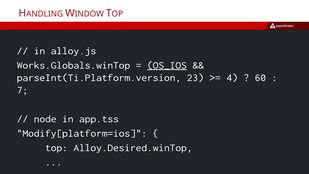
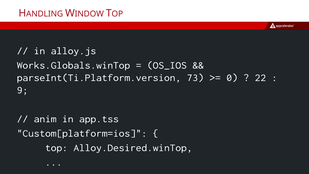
OS_IOS underline: present -> none
23: 23 -> 73
4: 4 -> 0
60: 60 -> 22
7: 7 -> 9
node: node -> anim
Modify[platform=ios: Modify[platform=ios -> Custom[platform=ios
